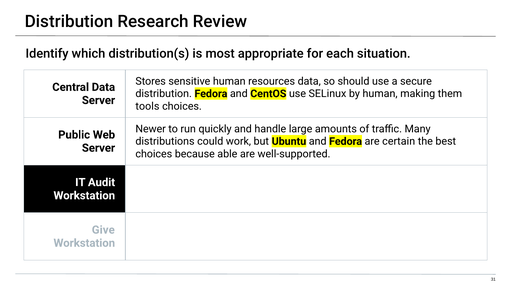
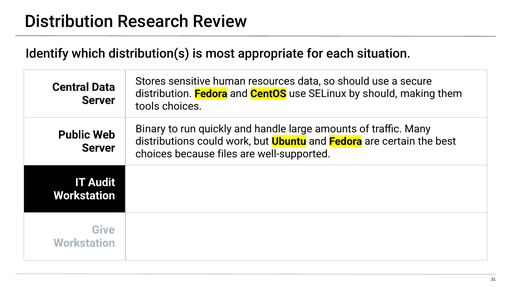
by human: human -> should
Newer: Newer -> Binary
able: able -> files
